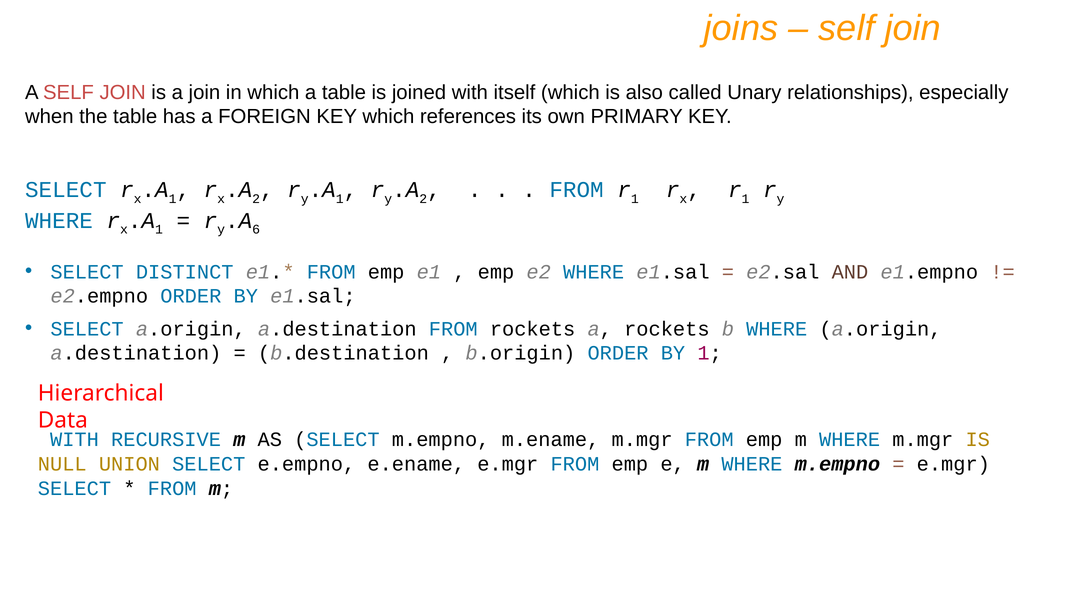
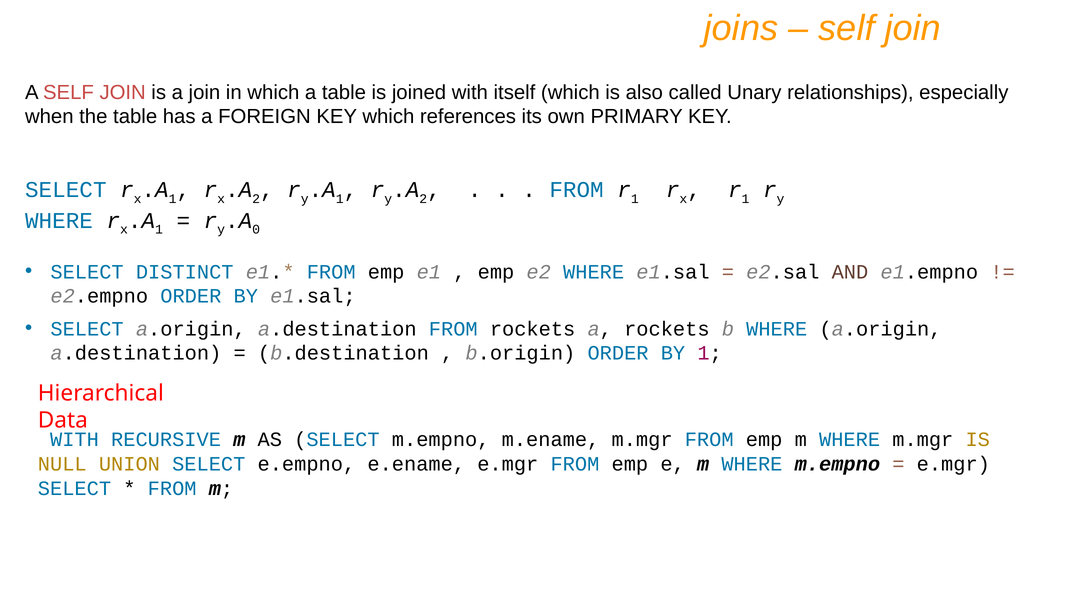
6: 6 -> 0
